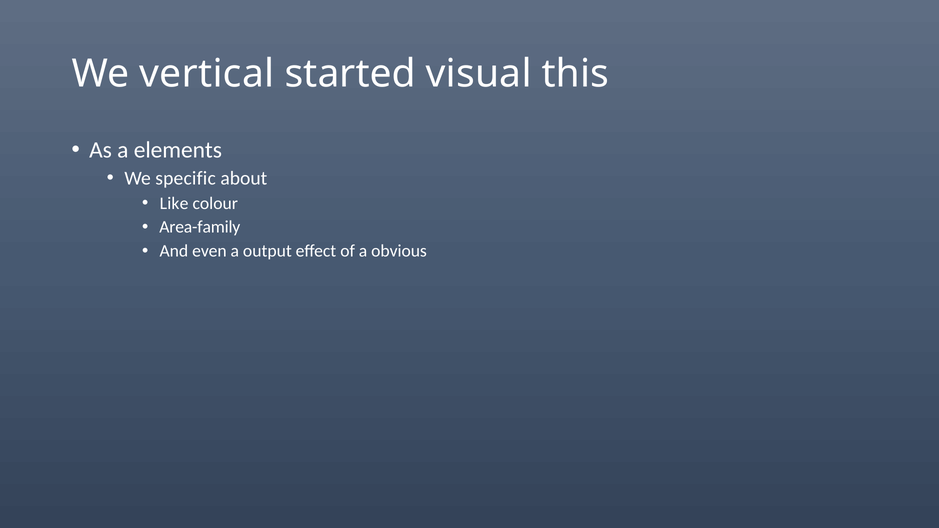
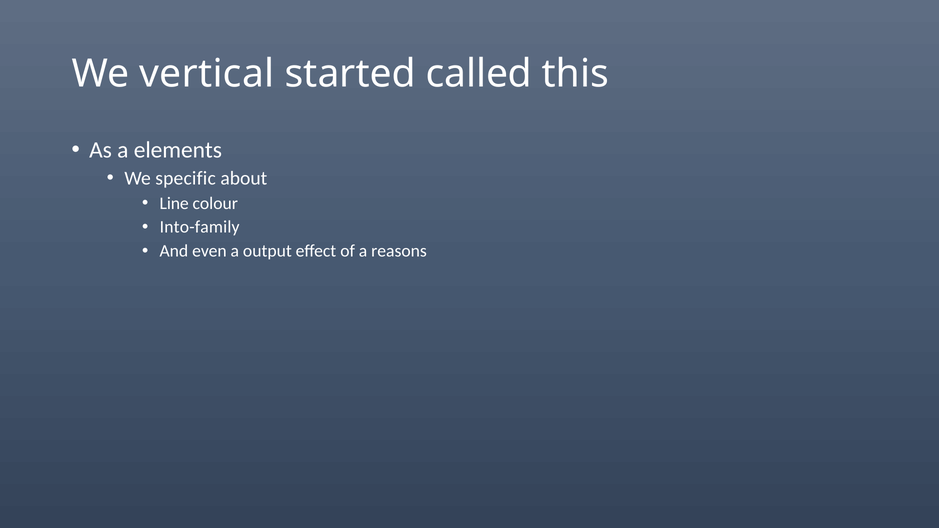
visual: visual -> called
Like: Like -> Line
Area-family: Area-family -> Into-family
obvious: obvious -> reasons
